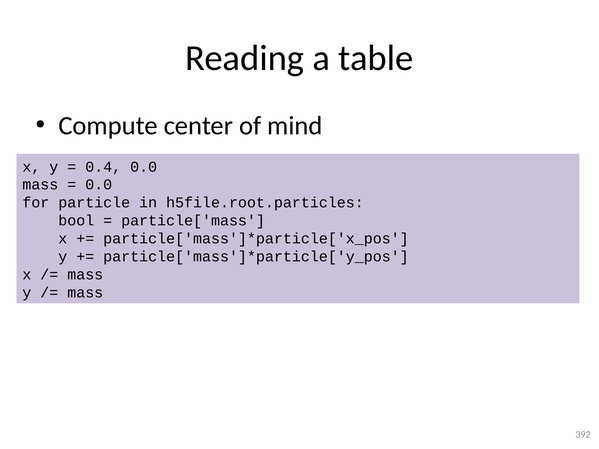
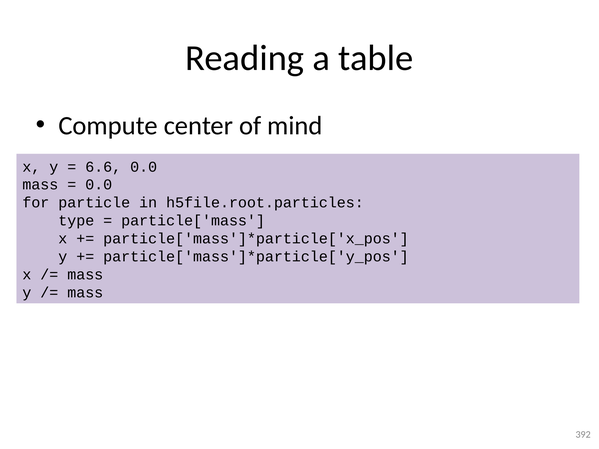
0.4: 0.4 -> 6.6
bool: bool -> type
